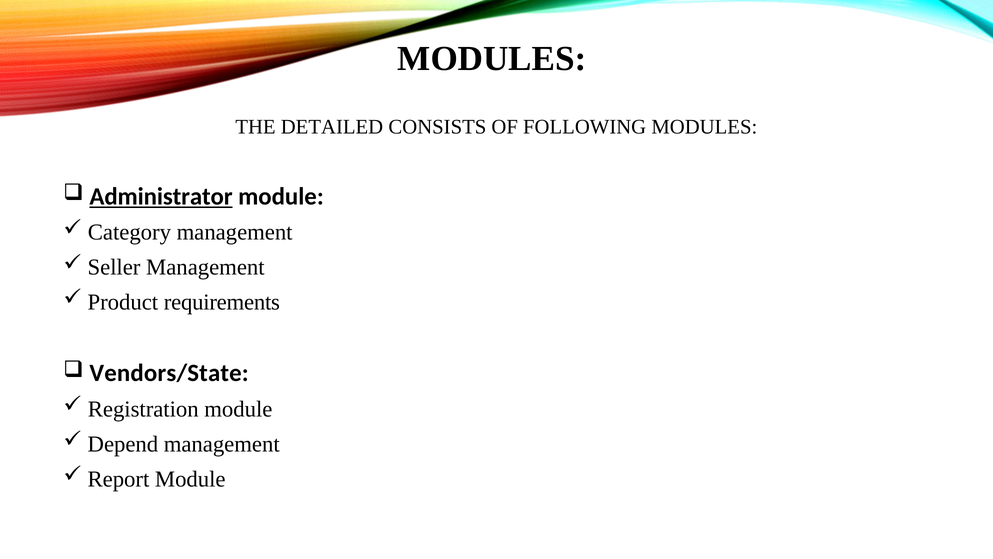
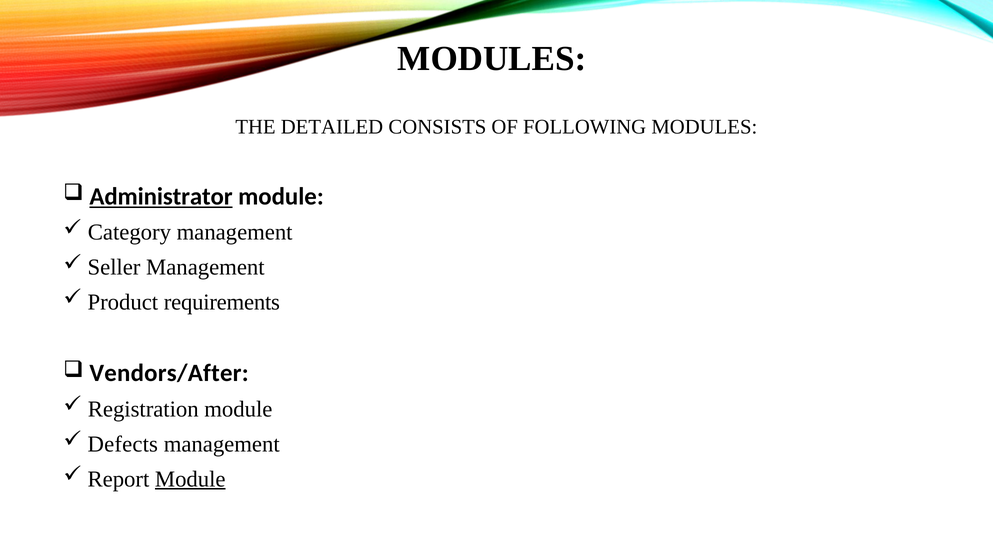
Vendors/State: Vendors/State -> Vendors/After
Depend: Depend -> Defects
Module at (190, 479) underline: none -> present
